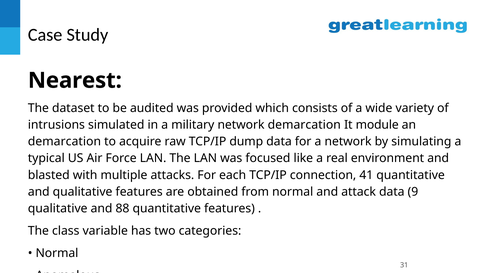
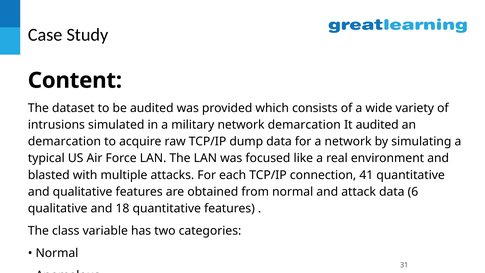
Nearest: Nearest -> Content
It module: module -> audited
9: 9 -> 6
88: 88 -> 18
